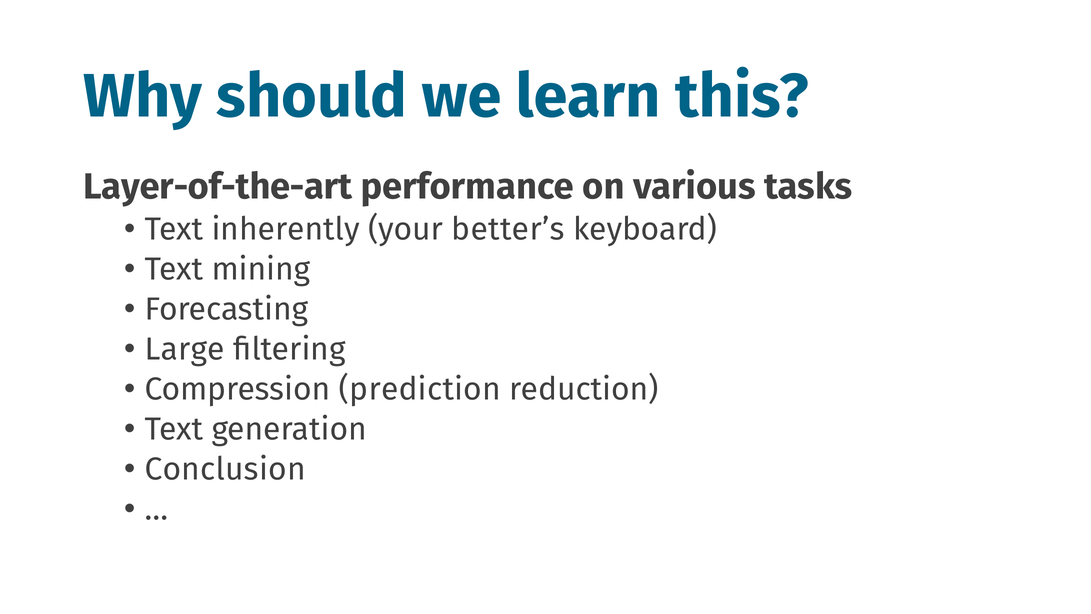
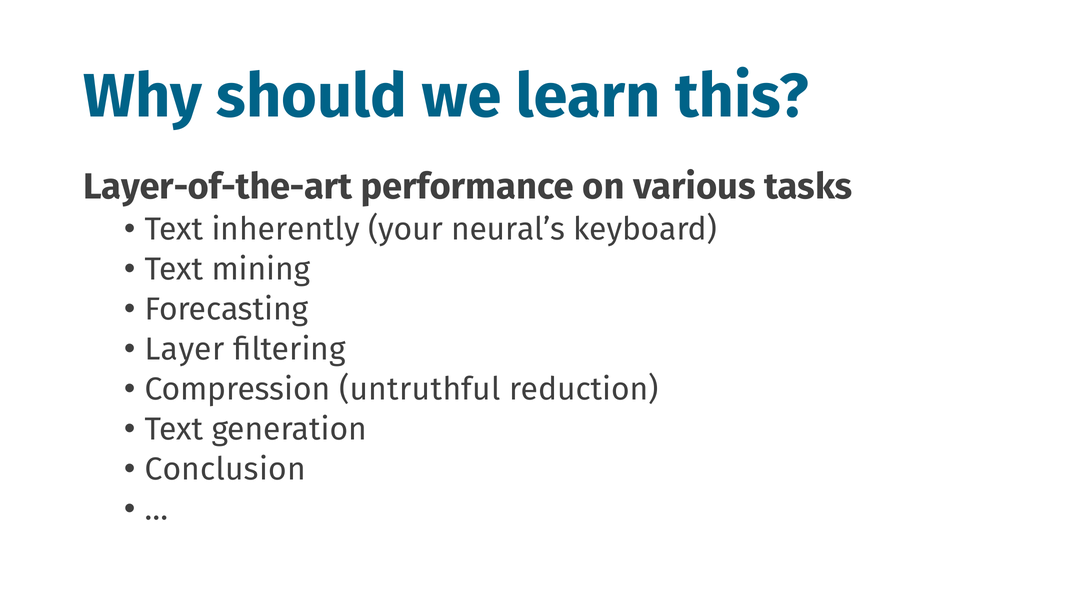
better’s: better’s -> neural’s
Large: Large -> Layer
prediction: prediction -> untruthful
